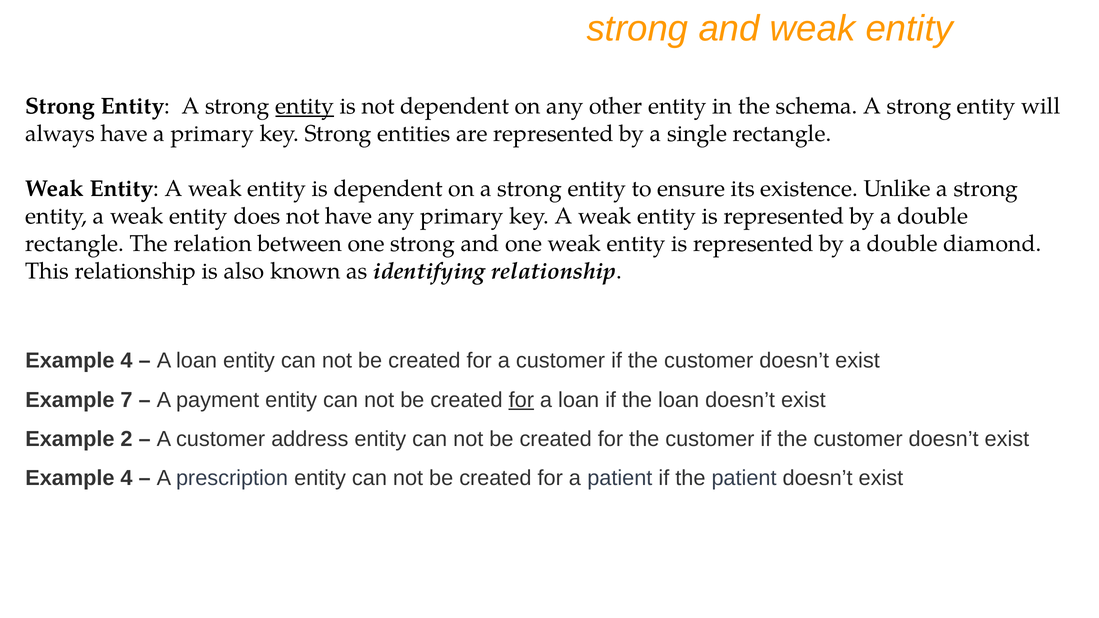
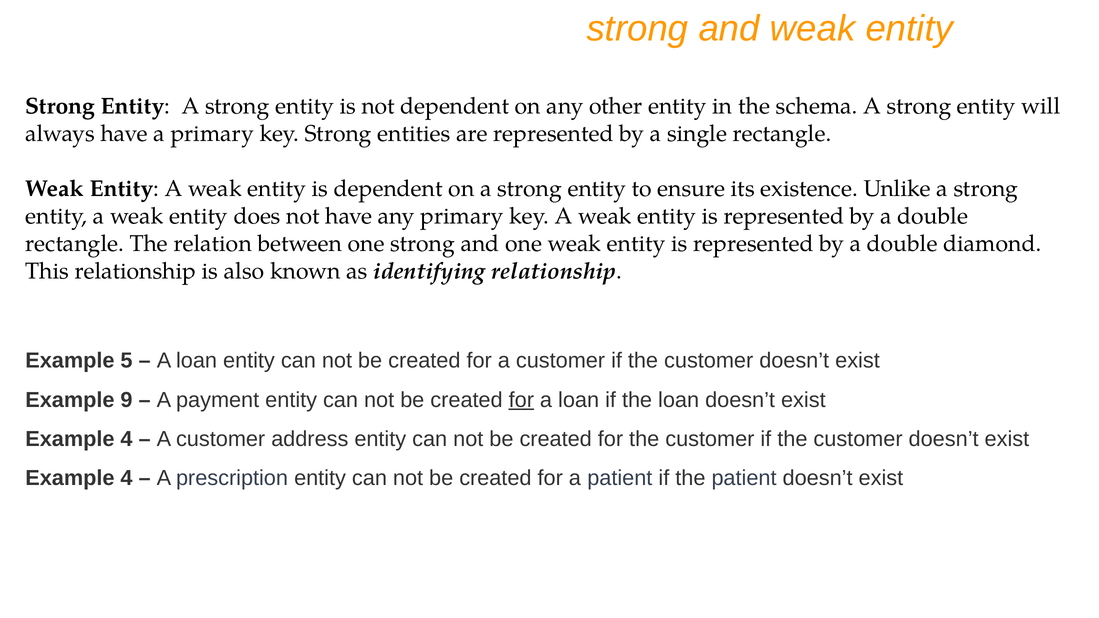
entity at (305, 106) underline: present -> none
4 at (126, 361): 4 -> 5
7: 7 -> 9
2 at (126, 439): 2 -> 4
